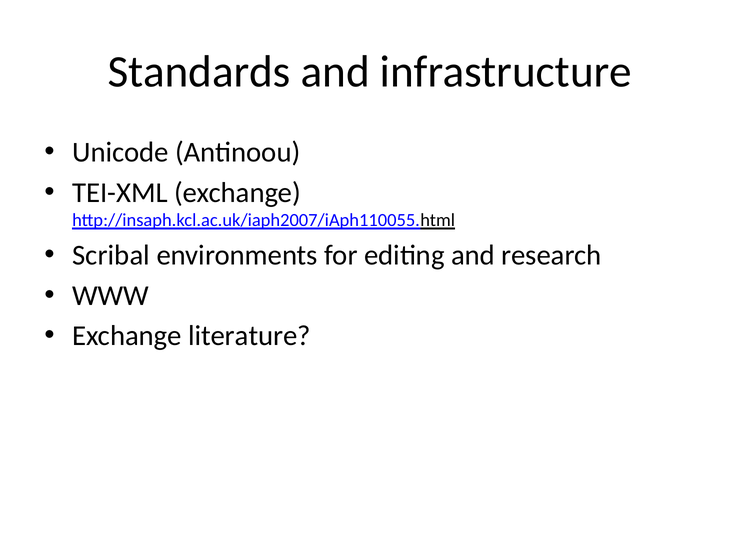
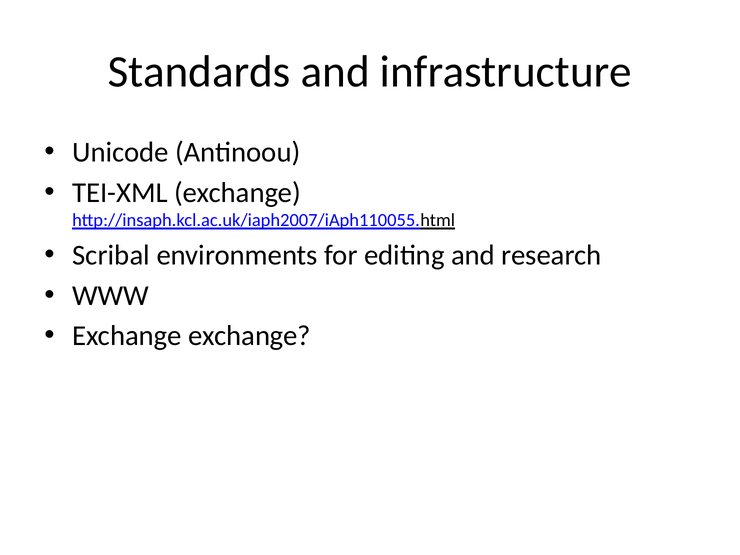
Exchange literature: literature -> exchange
